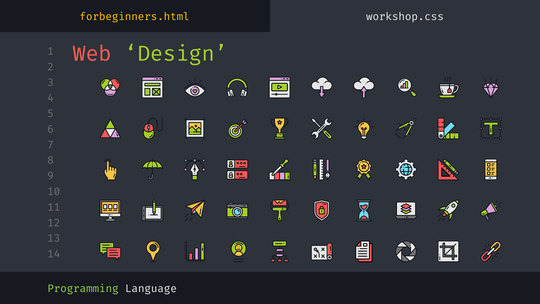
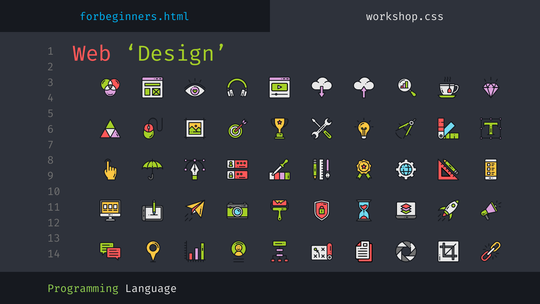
forbeginners.html colour: yellow -> light blue
